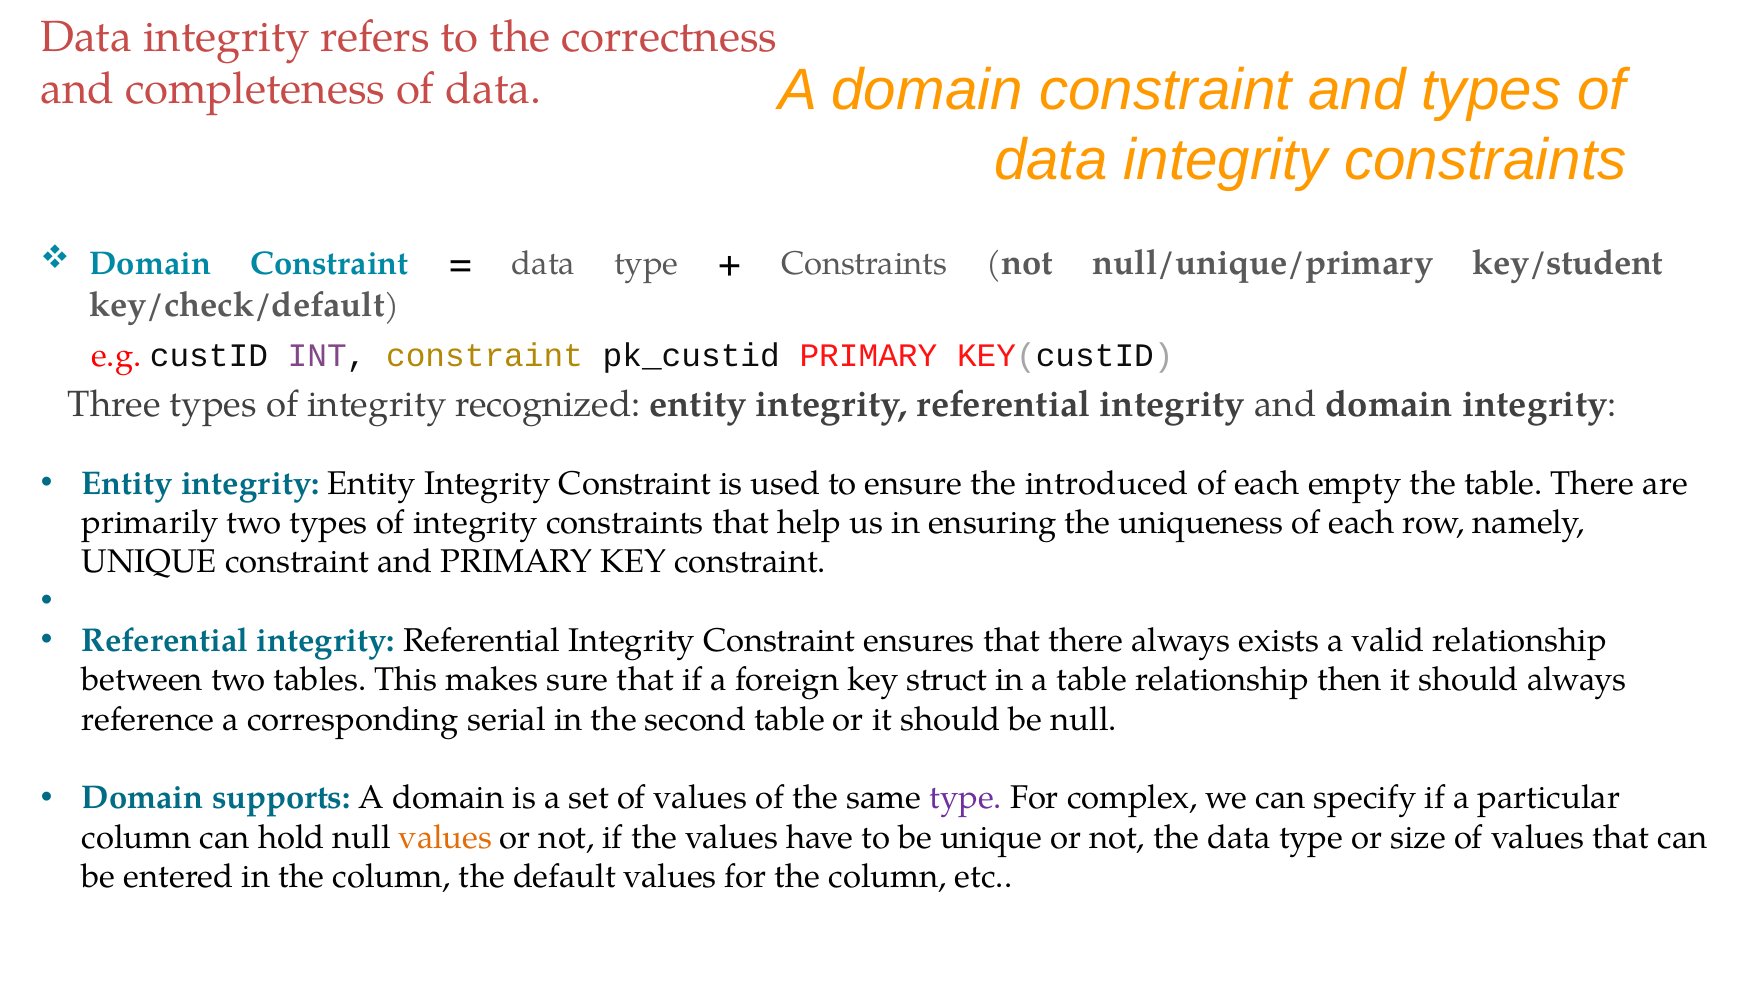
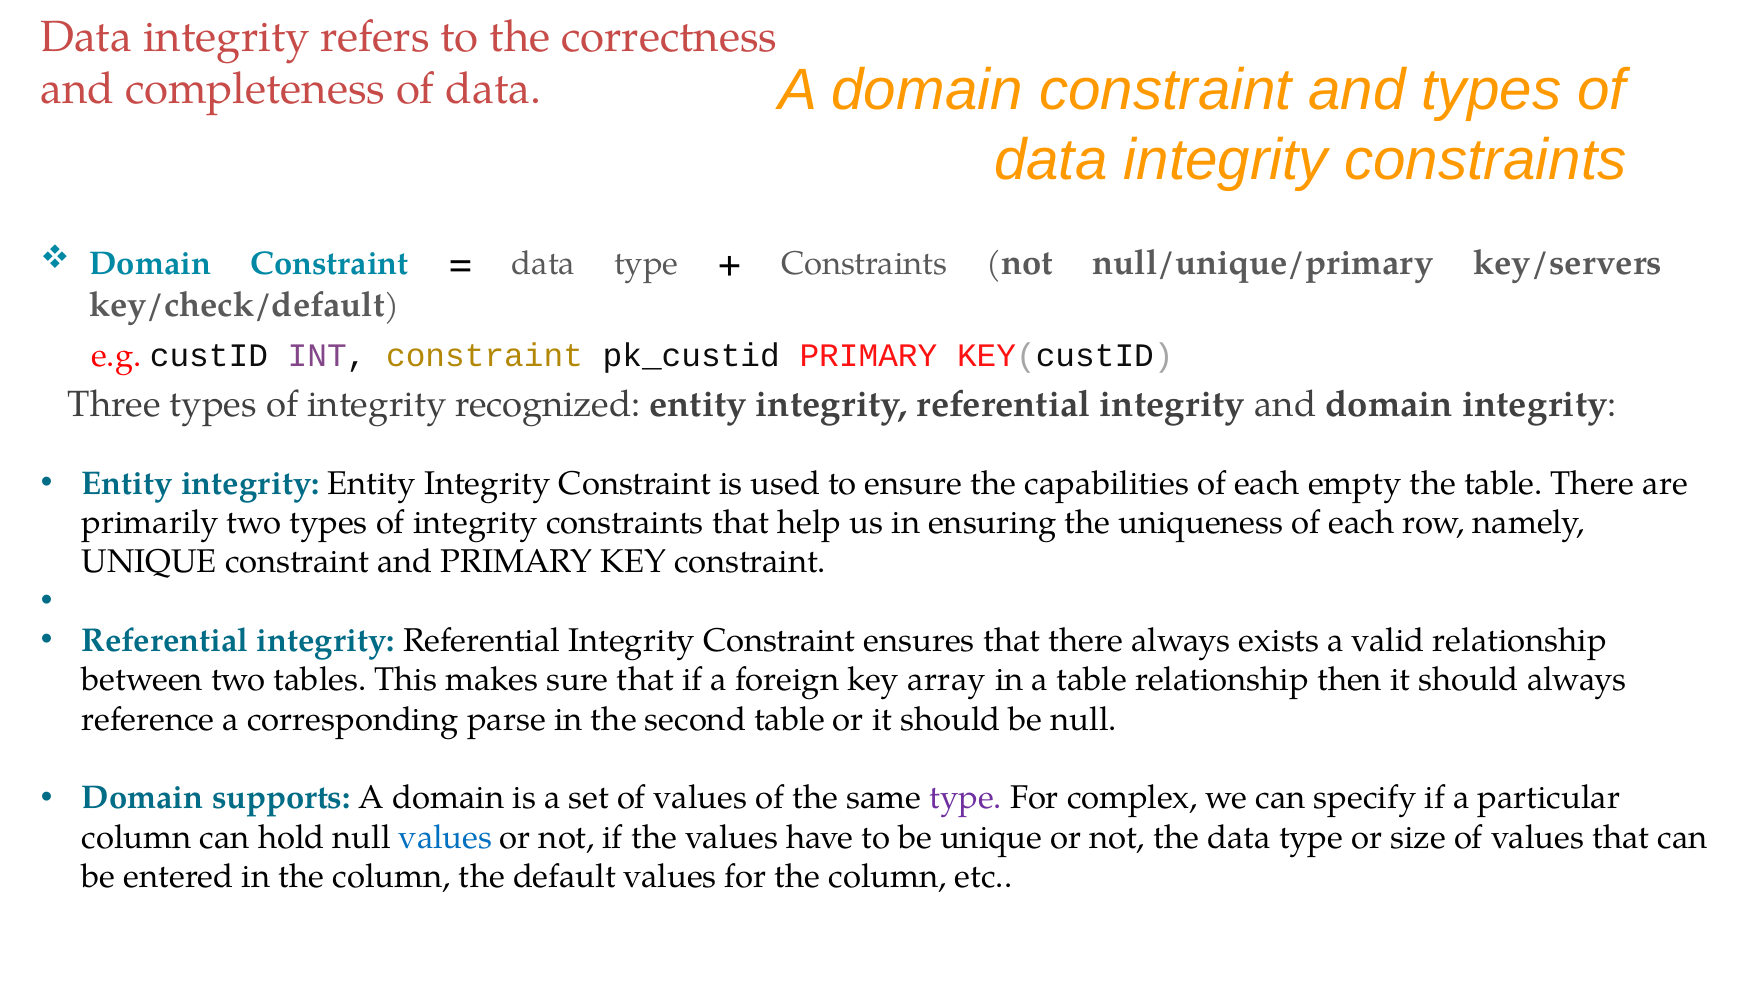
key/student: key/student -> key/servers
introduced: introduced -> capabilities
struct: struct -> array
serial: serial -> parse
values at (445, 838) colour: orange -> blue
